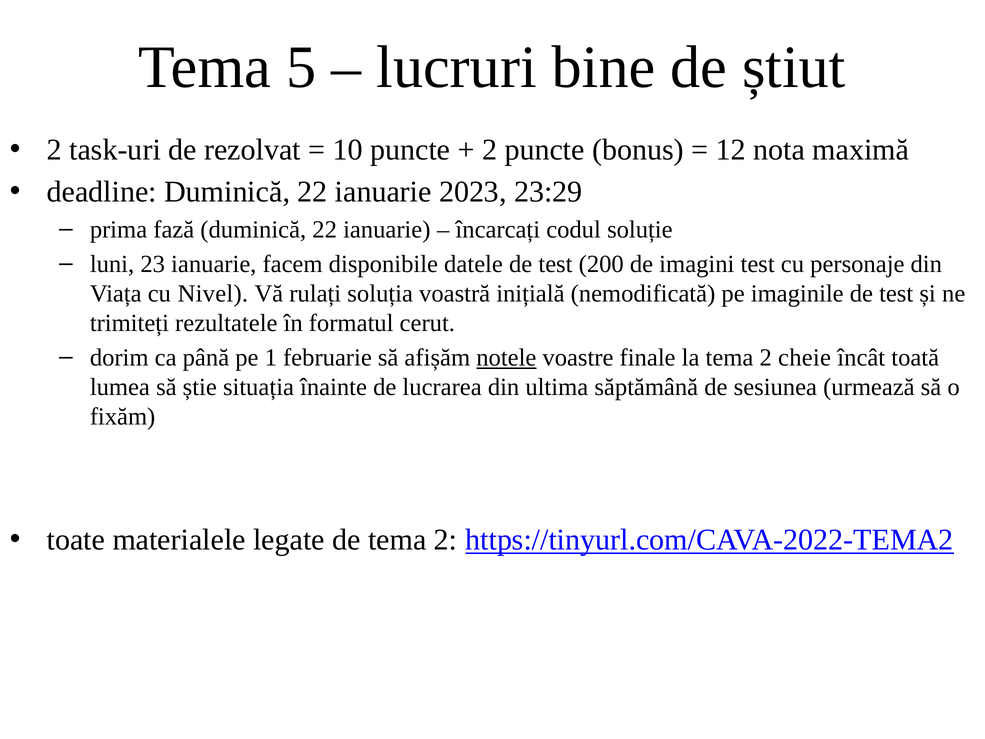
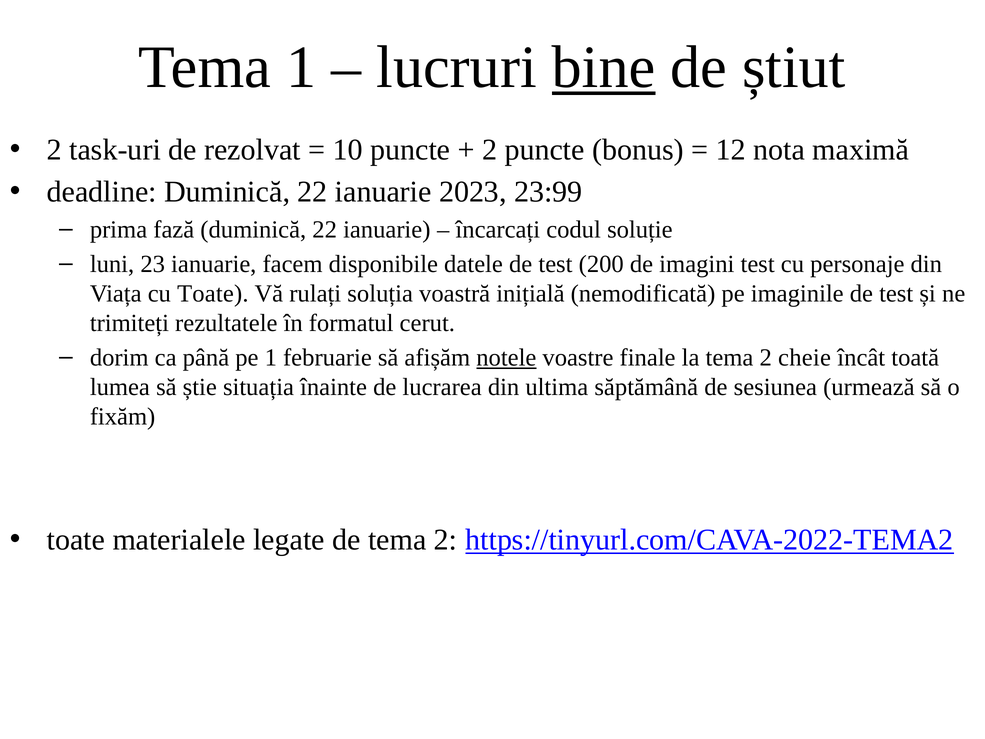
Tema 5: 5 -> 1
bine underline: none -> present
23:29: 23:29 -> 23:99
cu Nivel: Nivel -> Toate
